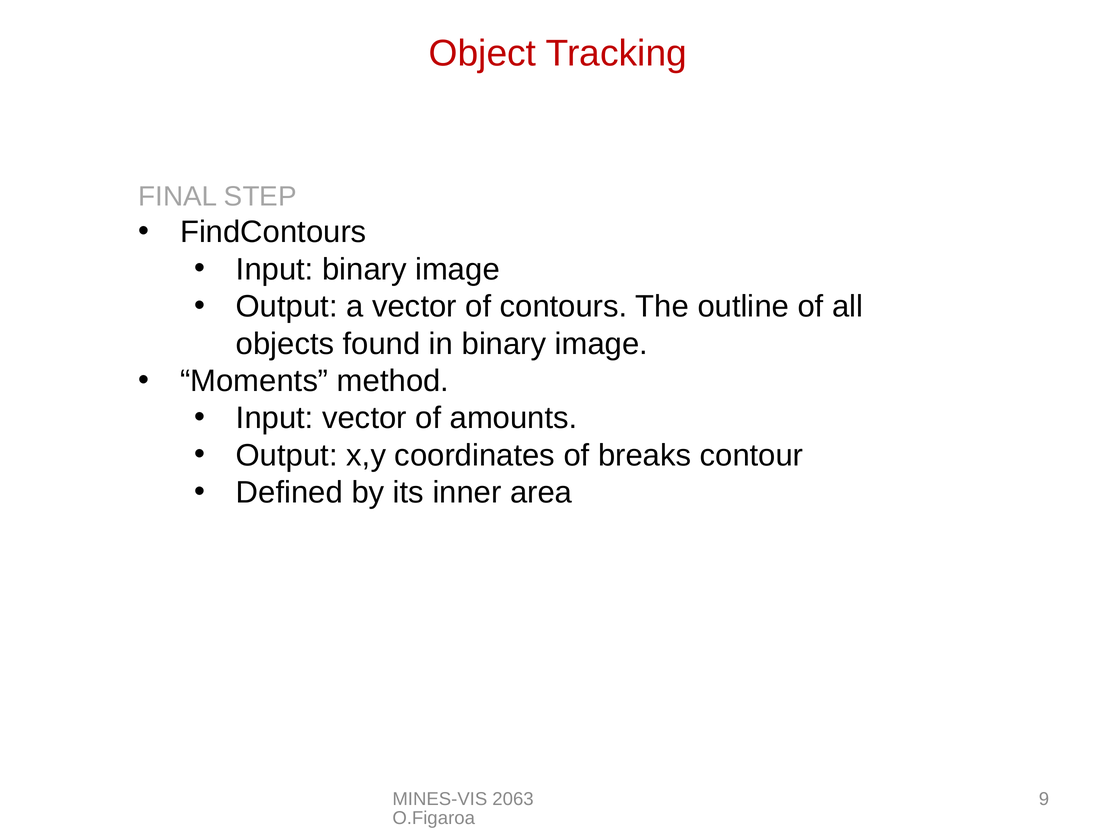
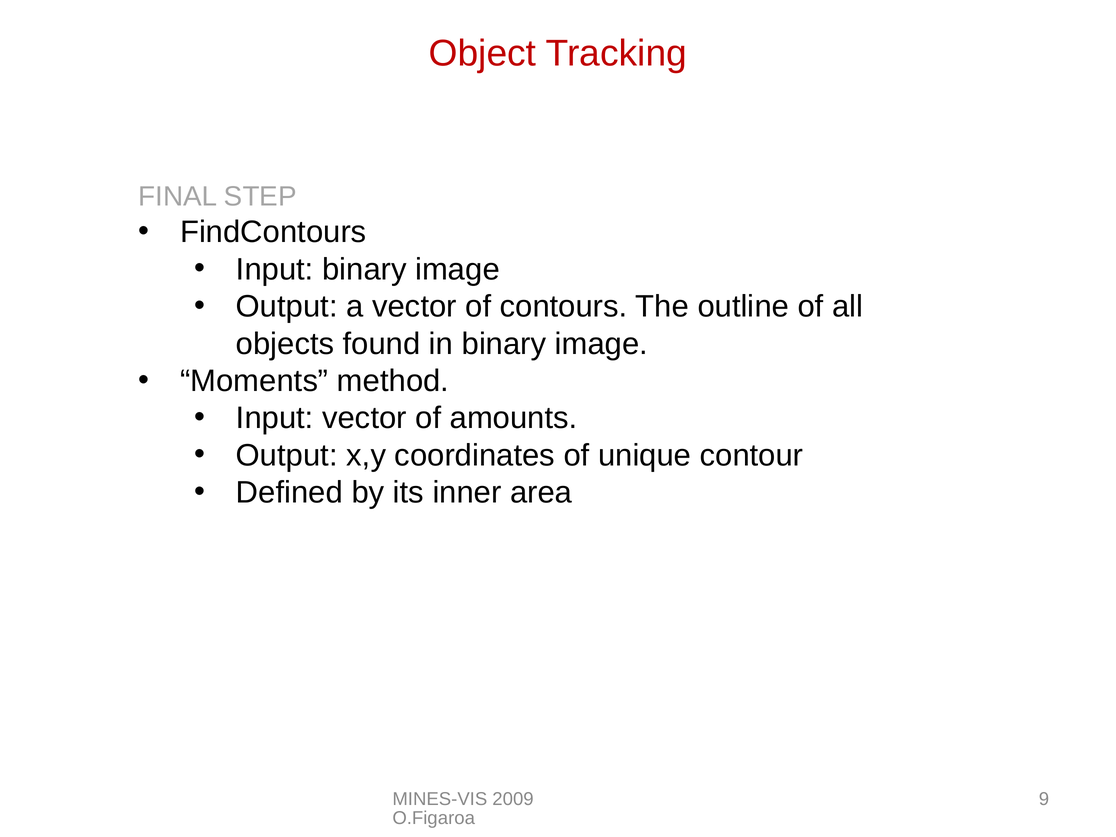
breaks: breaks -> unique
2063: 2063 -> 2009
